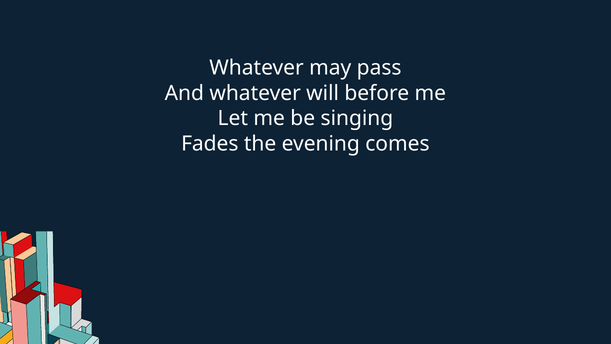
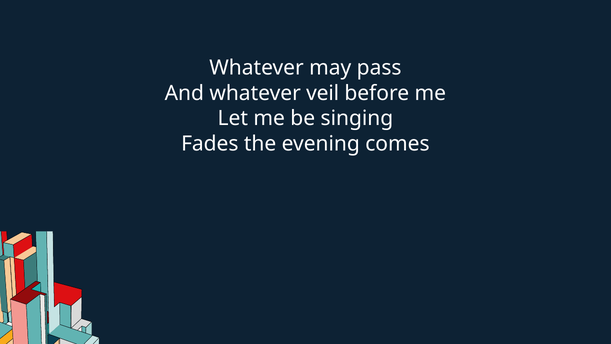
will: will -> veil
